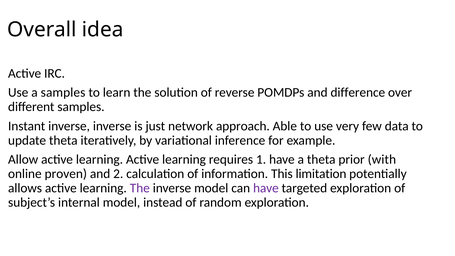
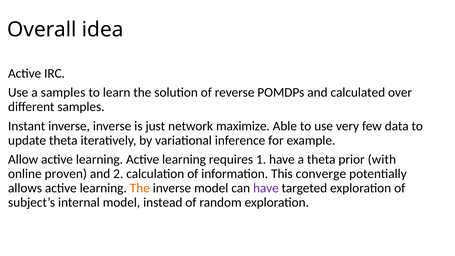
difference: difference -> calculated
approach: approach -> maximize
limitation: limitation -> converge
The at (140, 188) colour: purple -> orange
